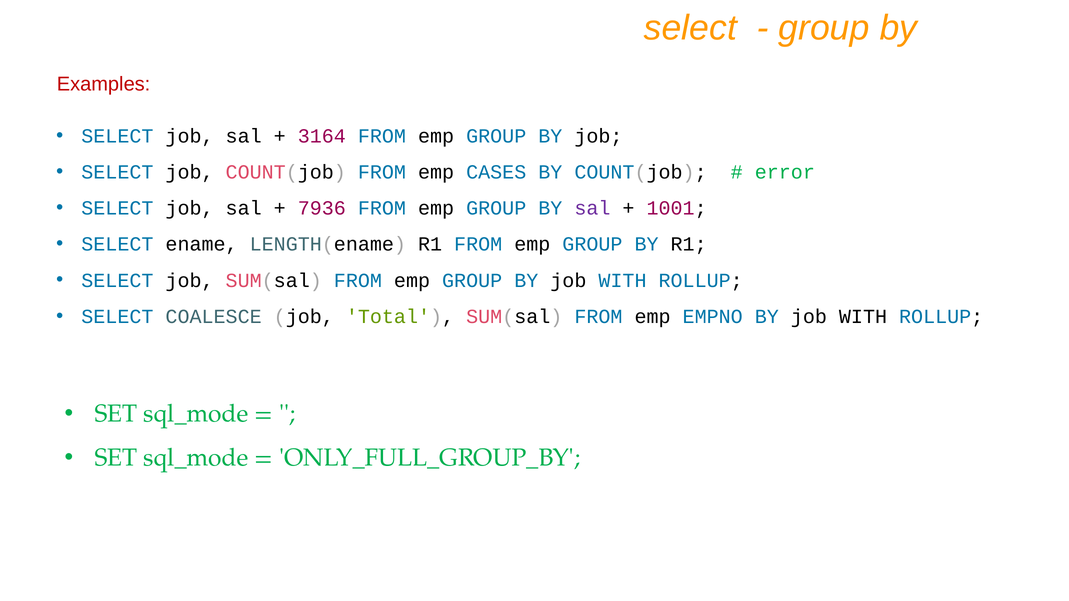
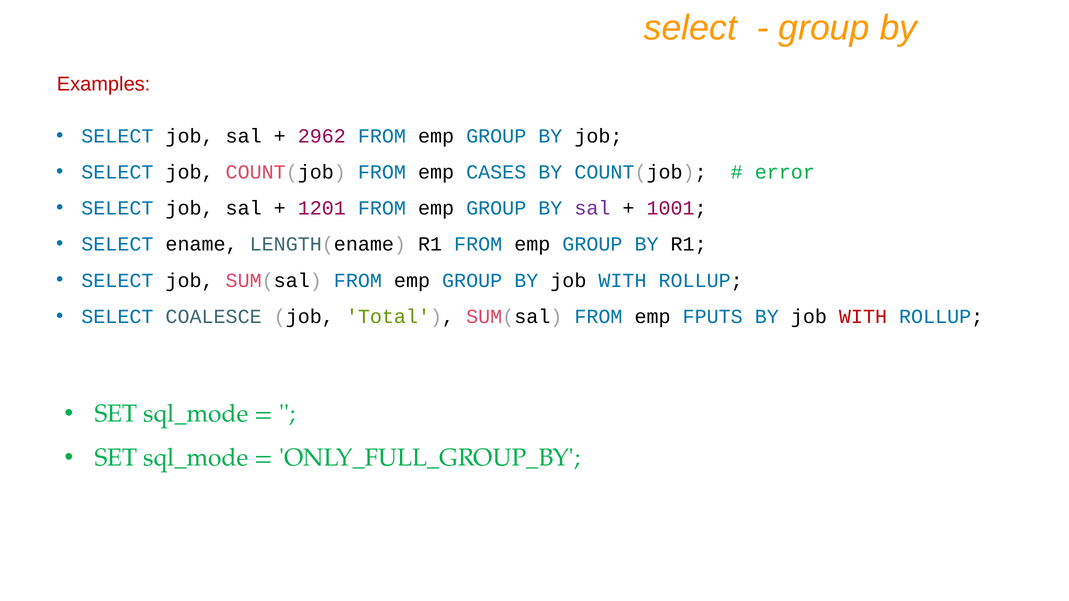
3164: 3164 -> 2962
7936: 7936 -> 1201
EMPNO: EMPNO -> FPUTS
WITH at (863, 317) colour: black -> red
